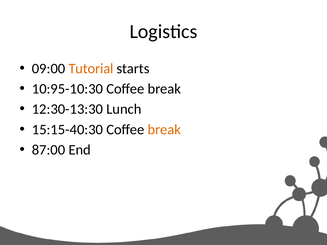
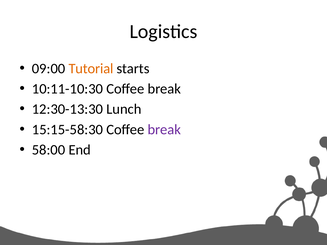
10:95-10:30: 10:95-10:30 -> 10:11-10:30
15:15-40:30: 15:15-40:30 -> 15:15-58:30
break at (164, 130) colour: orange -> purple
87:00: 87:00 -> 58:00
